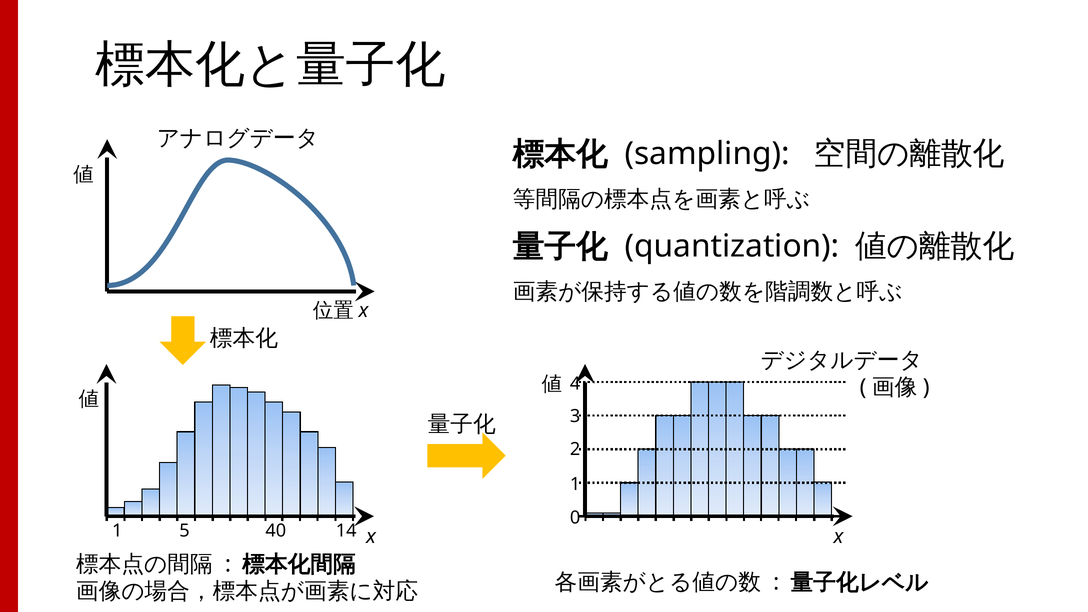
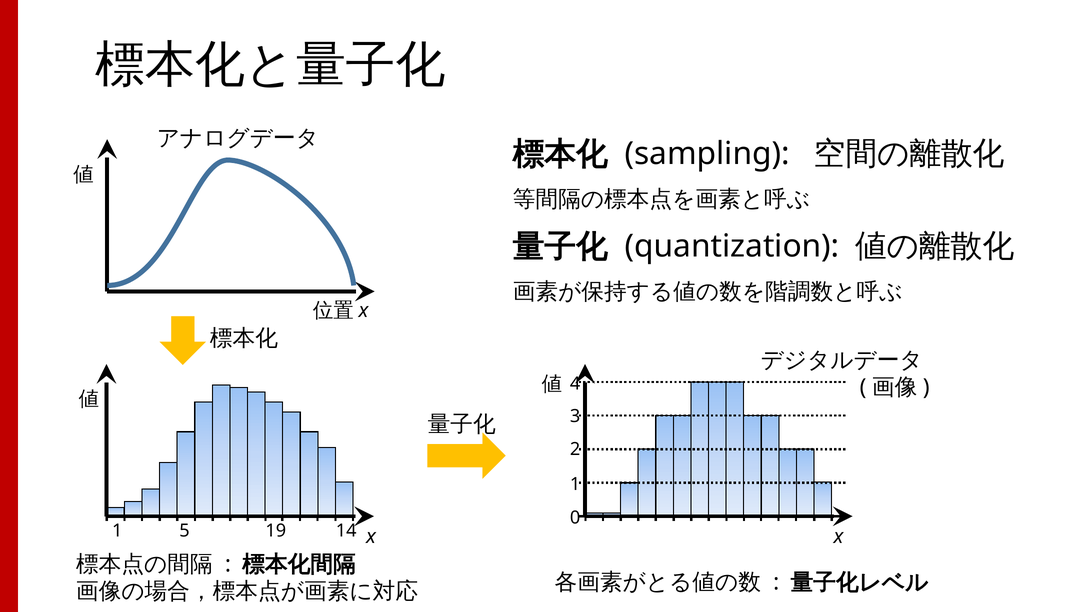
40: 40 -> 19
